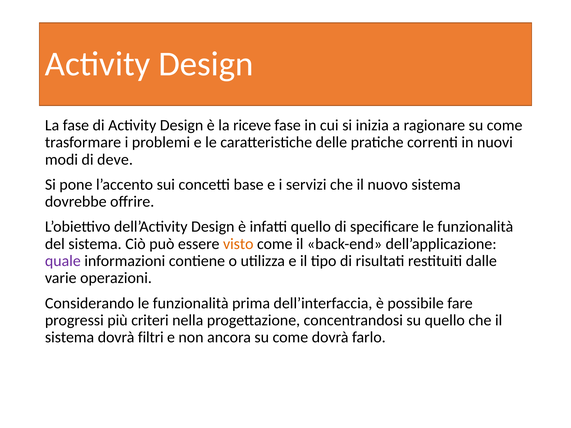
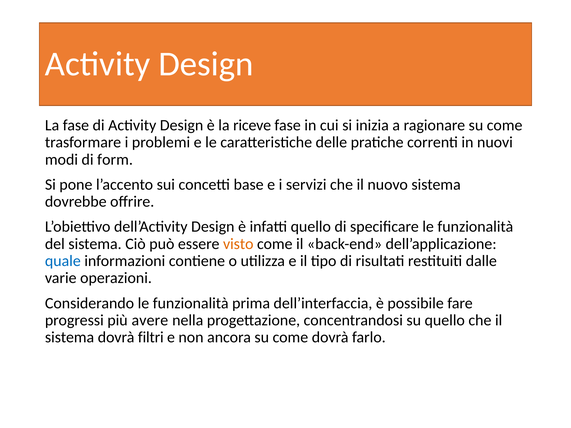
deve: deve -> form
quale colour: purple -> blue
criteri: criteri -> avere
